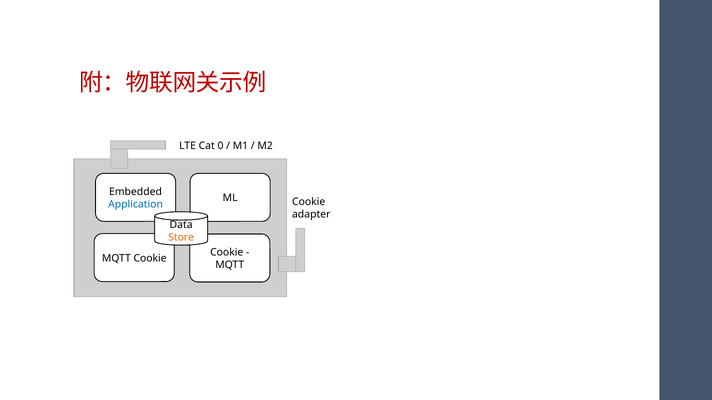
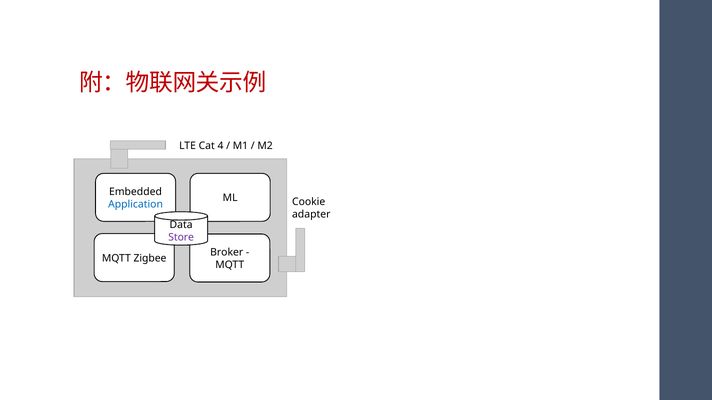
0: 0 -> 4
Store colour: orange -> purple
Cookie at (227, 253): Cookie -> Broker
Cookie at (150, 259): Cookie -> Zigbee
